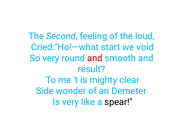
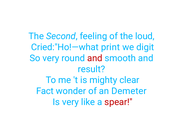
start: start -> print
void: void -> digit
Side: Side -> Fact
spear colour: black -> red
